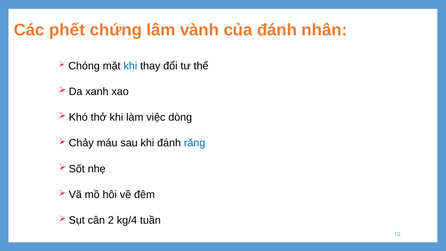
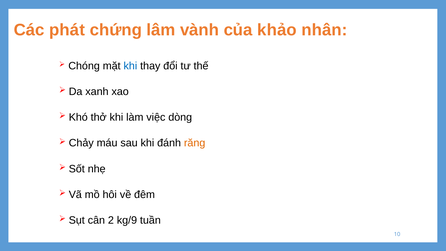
phết: phết -> phát
của đánh: đánh -> khảo
răng colour: blue -> orange
kg/4: kg/4 -> kg/9
